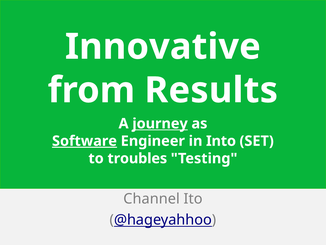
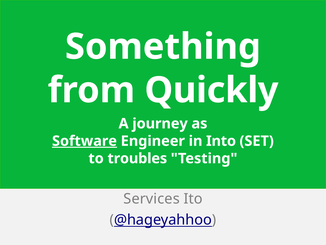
Innovative: Innovative -> Something
Results: Results -> Quickly
journey underline: present -> none
Channel: Channel -> Services
